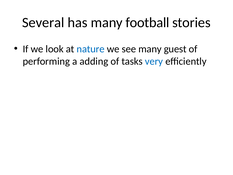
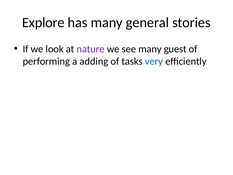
Several: Several -> Explore
football: football -> general
nature colour: blue -> purple
